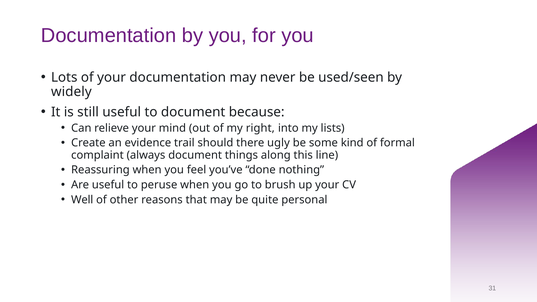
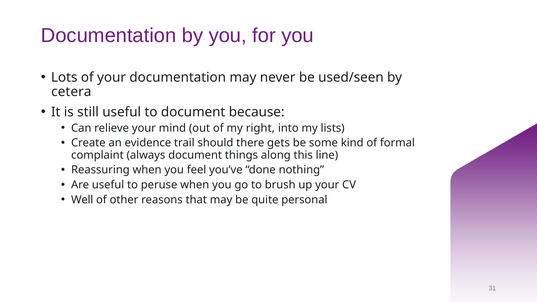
widely: widely -> cetera
ugly: ugly -> gets
